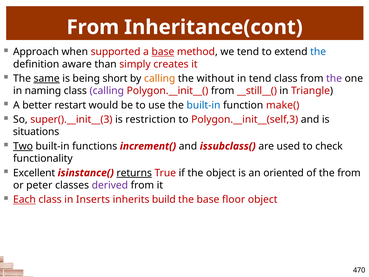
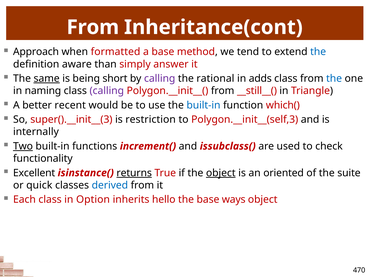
supported: supported -> formatted
base at (163, 52) underline: present -> none
creates: creates -> answer
calling at (160, 78) colour: orange -> purple
without: without -> rational
in tend: tend -> adds
the at (334, 78) colour: purple -> blue
restart: restart -> recent
make(: make( -> which(
situations: situations -> internally
object at (221, 173) underline: none -> present
the from: from -> suite
peter: peter -> quick
derived colour: purple -> blue
Each underline: present -> none
Inserts: Inserts -> Option
build: build -> hello
floor: floor -> ways
